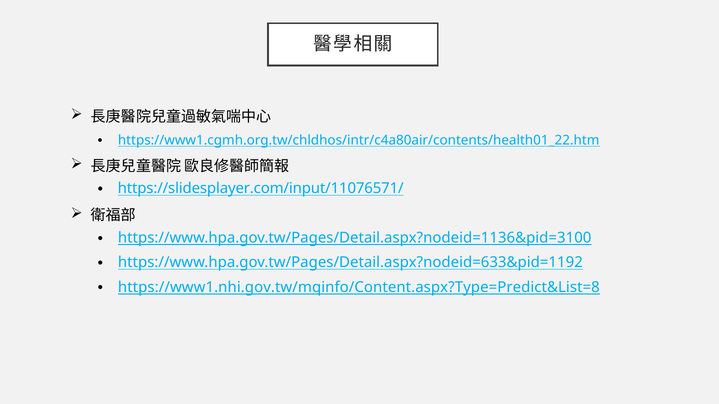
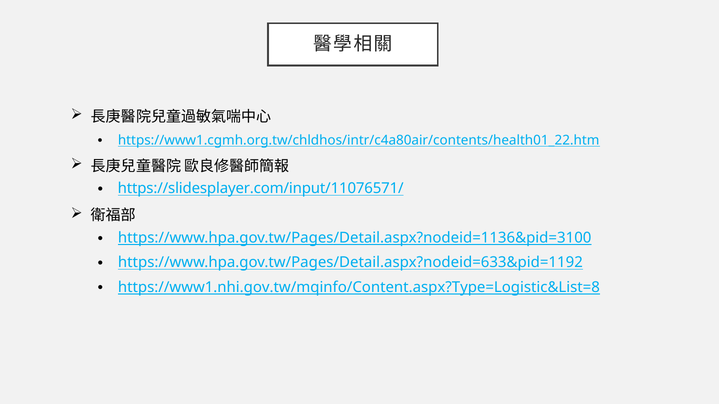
https://www1.nhi.gov.tw/mqinfo/Content.aspx?Type=Predict&List=8: https://www1.nhi.gov.tw/mqinfo/Content.aspx?Type=Predict&List=8 -> https://www1.nhi.gov.tw/mqinfo/Content.aspx?Type=Logistic&List=8
